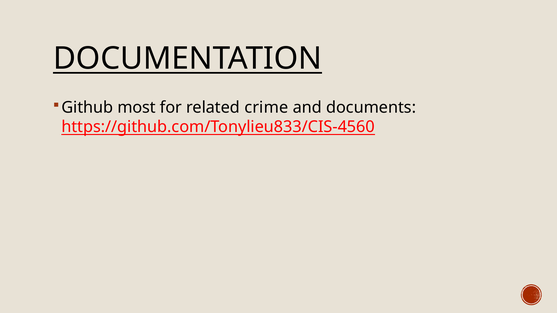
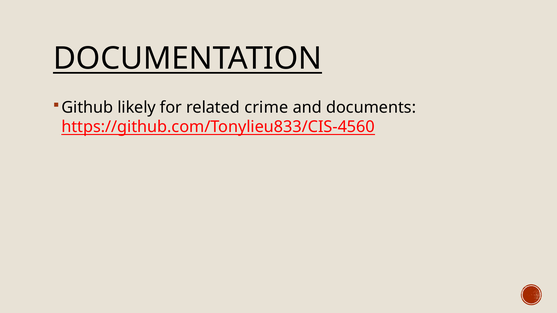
most: most -> likely
